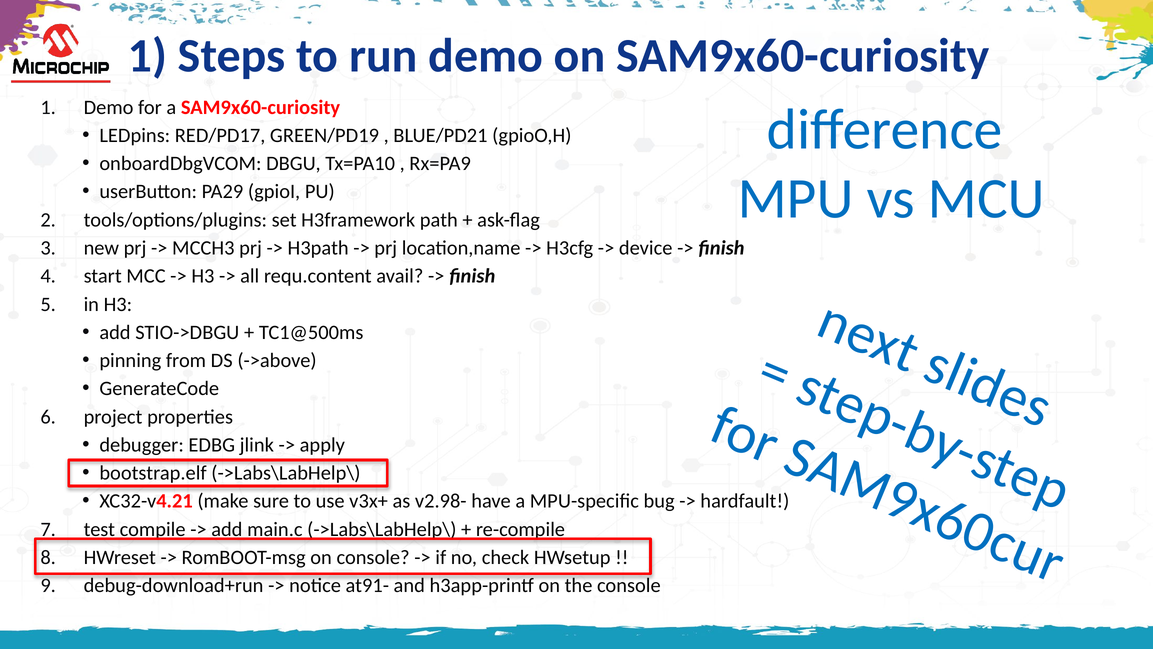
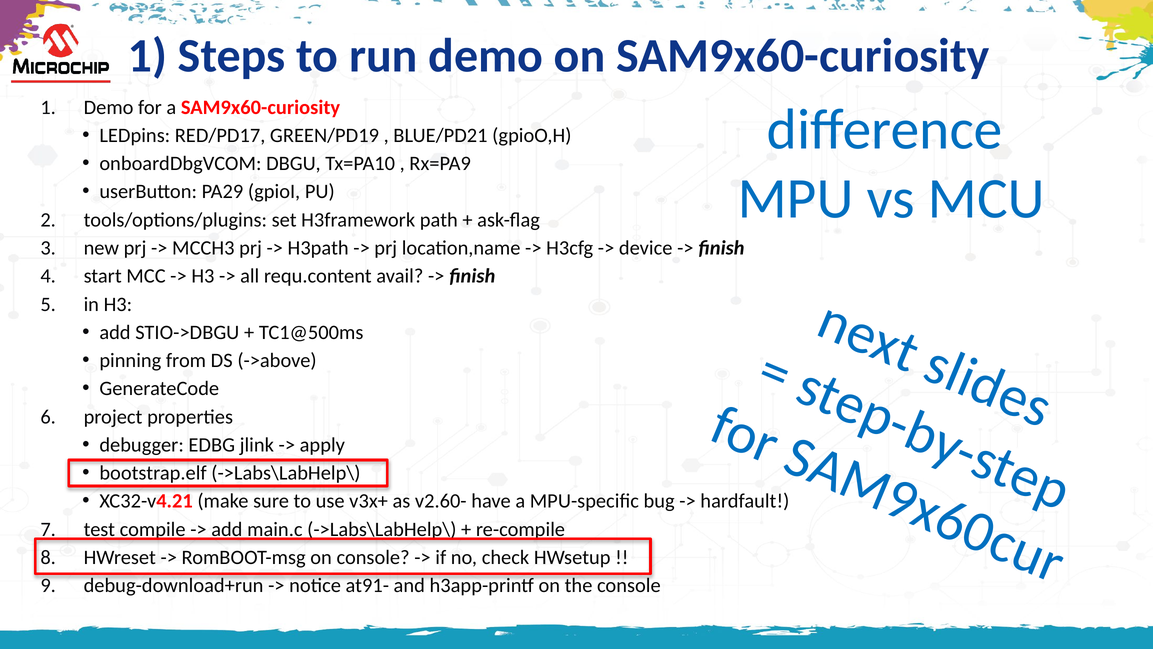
v2.98-: v2.98- -> v2.60-
